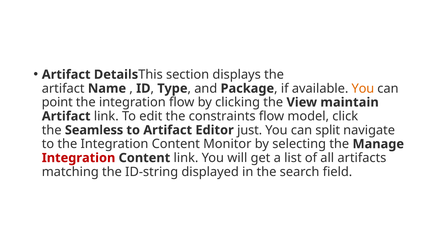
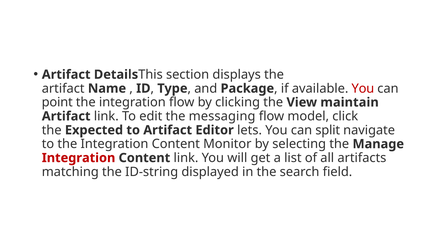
You at (363, 88) colour: orange -> red
constraints: constraints -> messaging
Seamless: Seamless -> Expected
just: just -> lets
